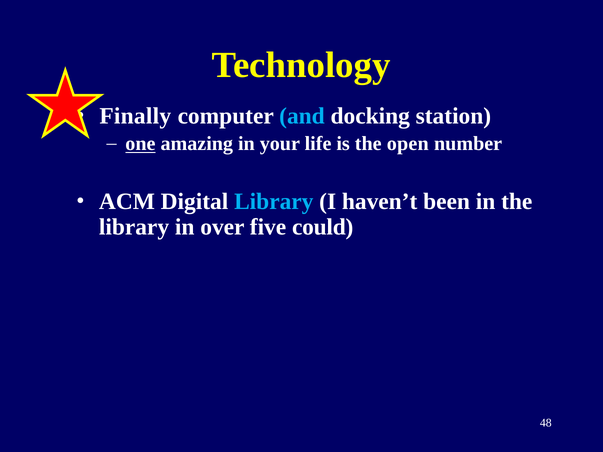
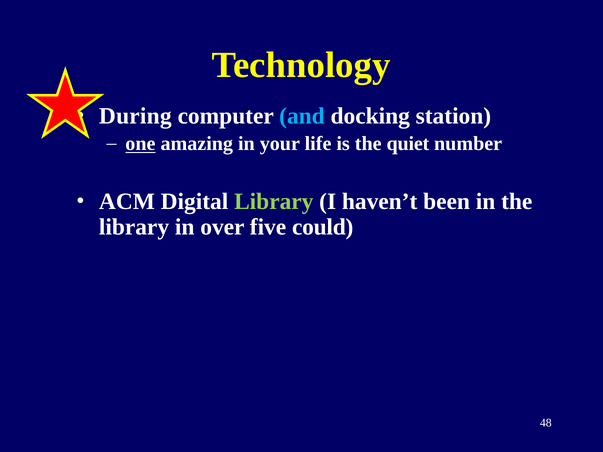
Finally: Finally -> During
open: open -> quiet
Library at (274, 202) colour: light blue -> light green
